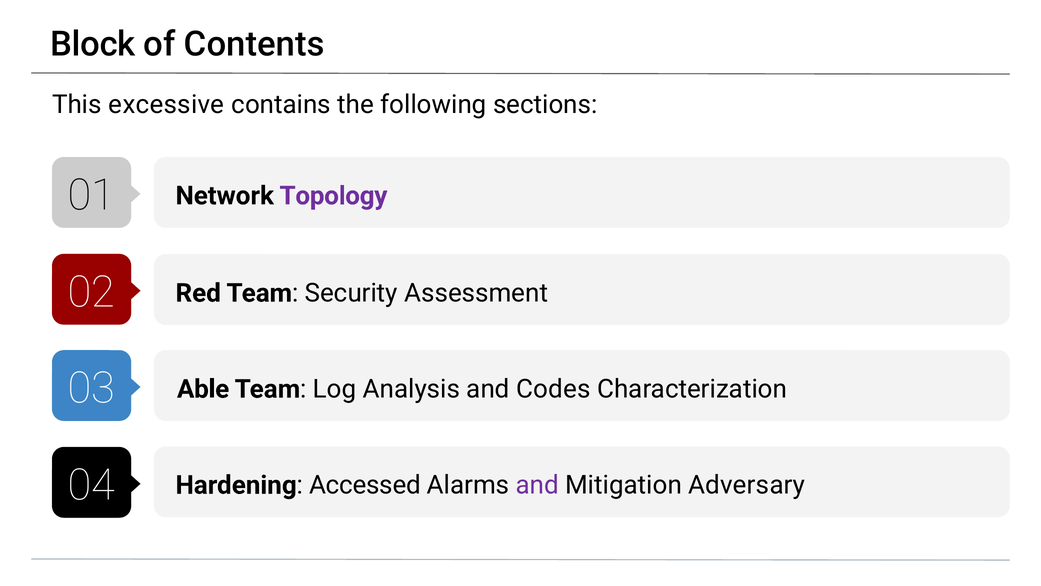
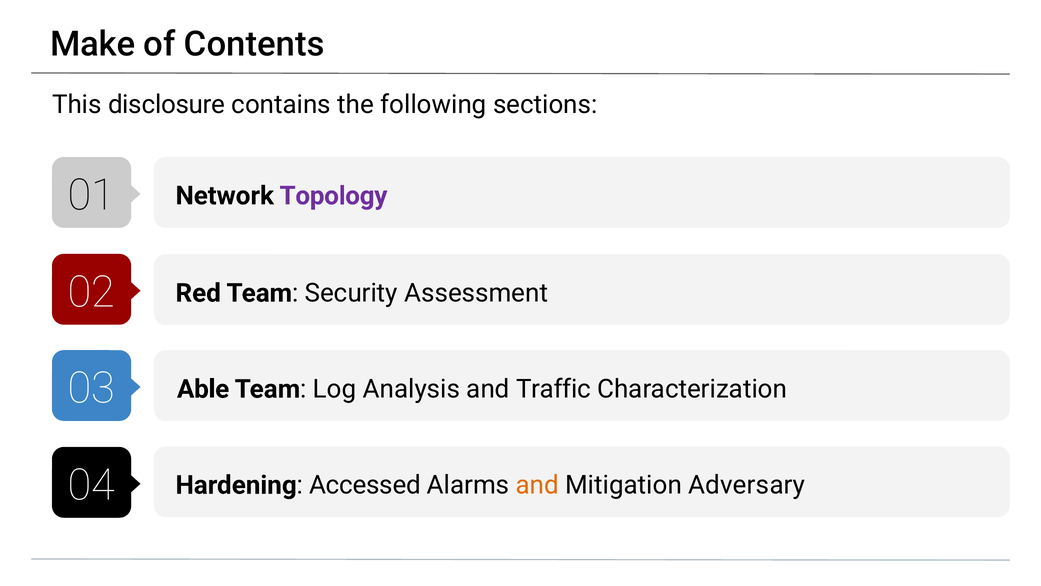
Block: Block -> Make
excessive: excessive -> disclosure
Codes: Codes -> Traffic
and at (537, 485) colour: purple -> orange
